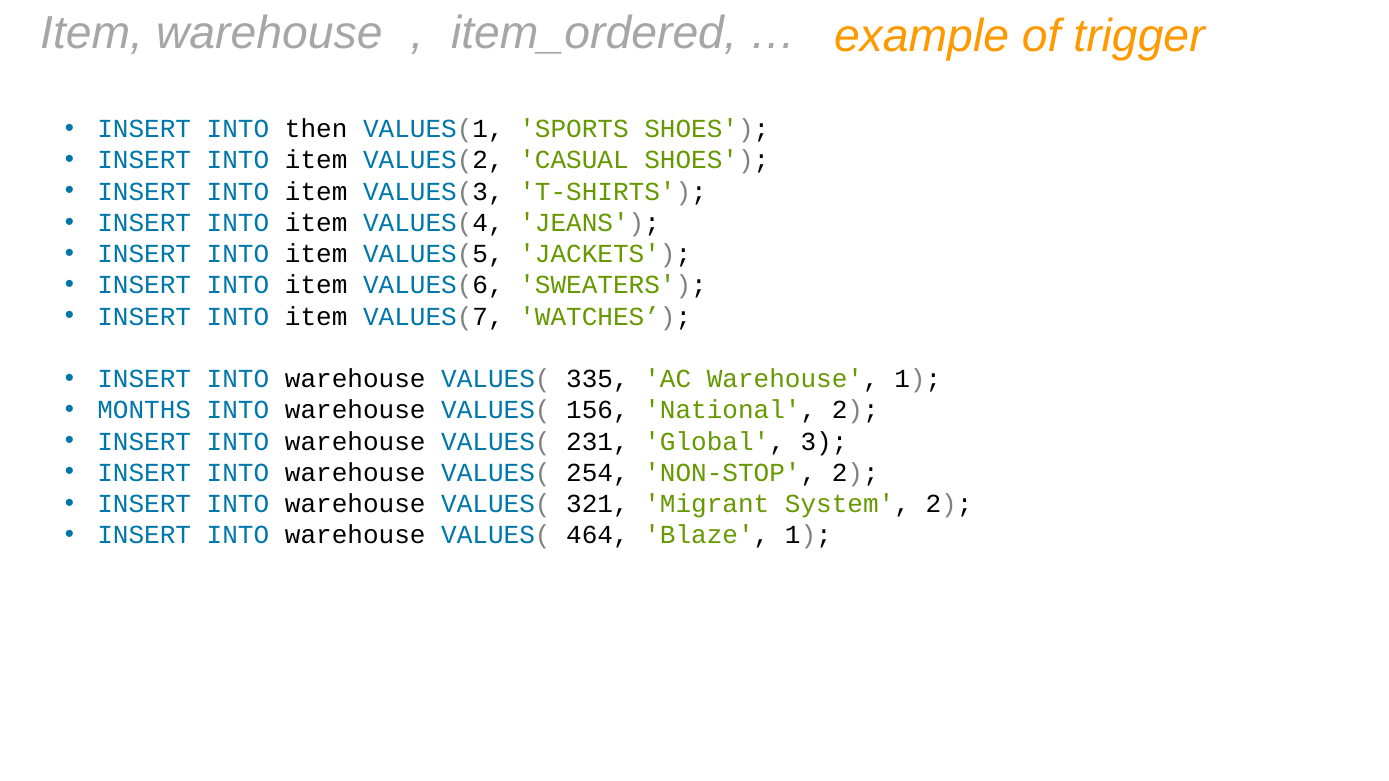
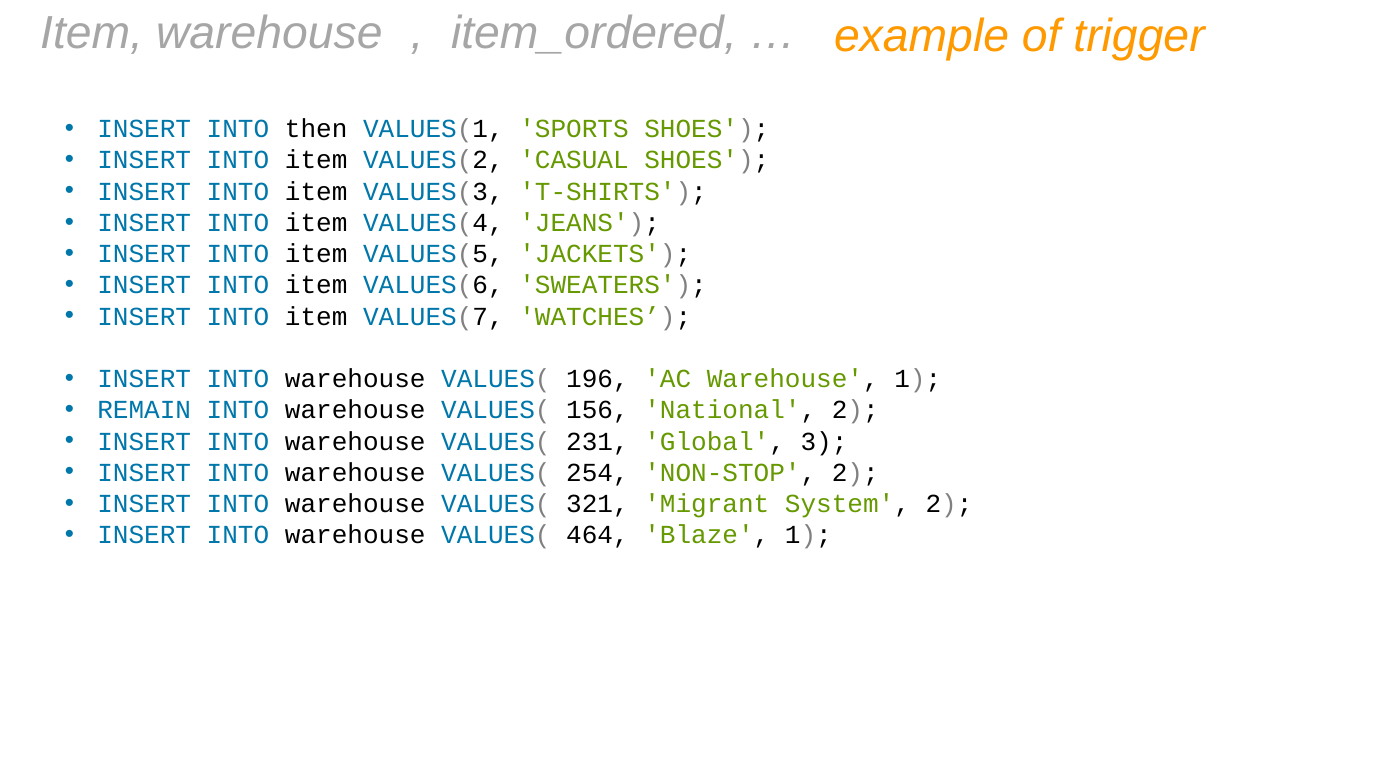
335: 335 -> 196
MONTHS: MONTHS -> REMAIN
